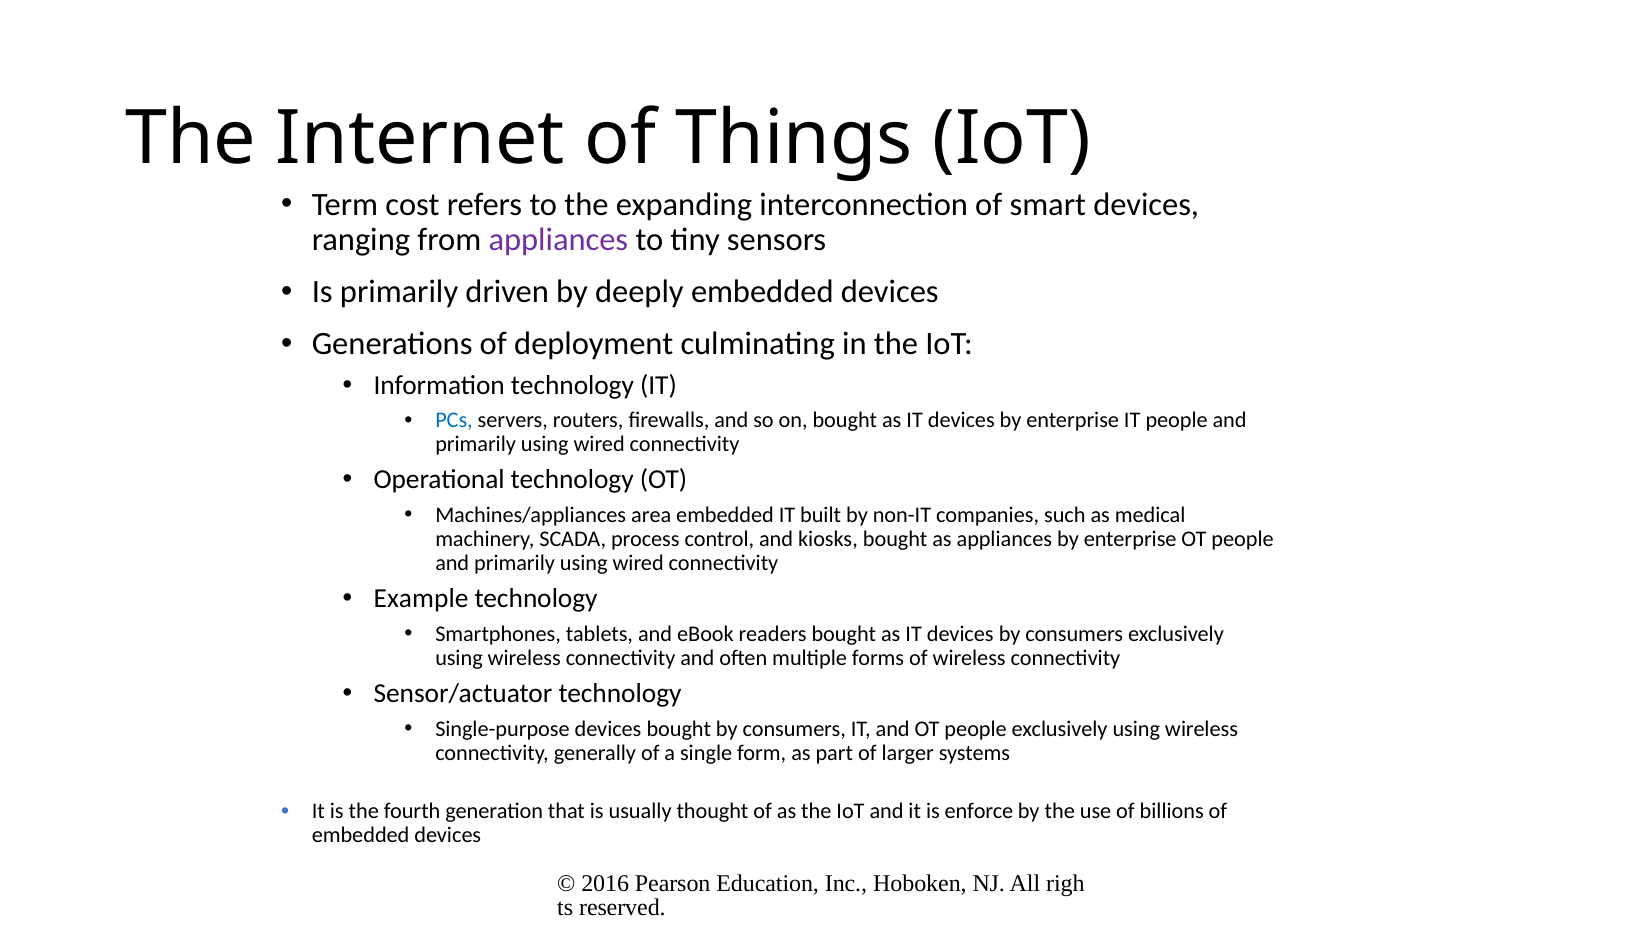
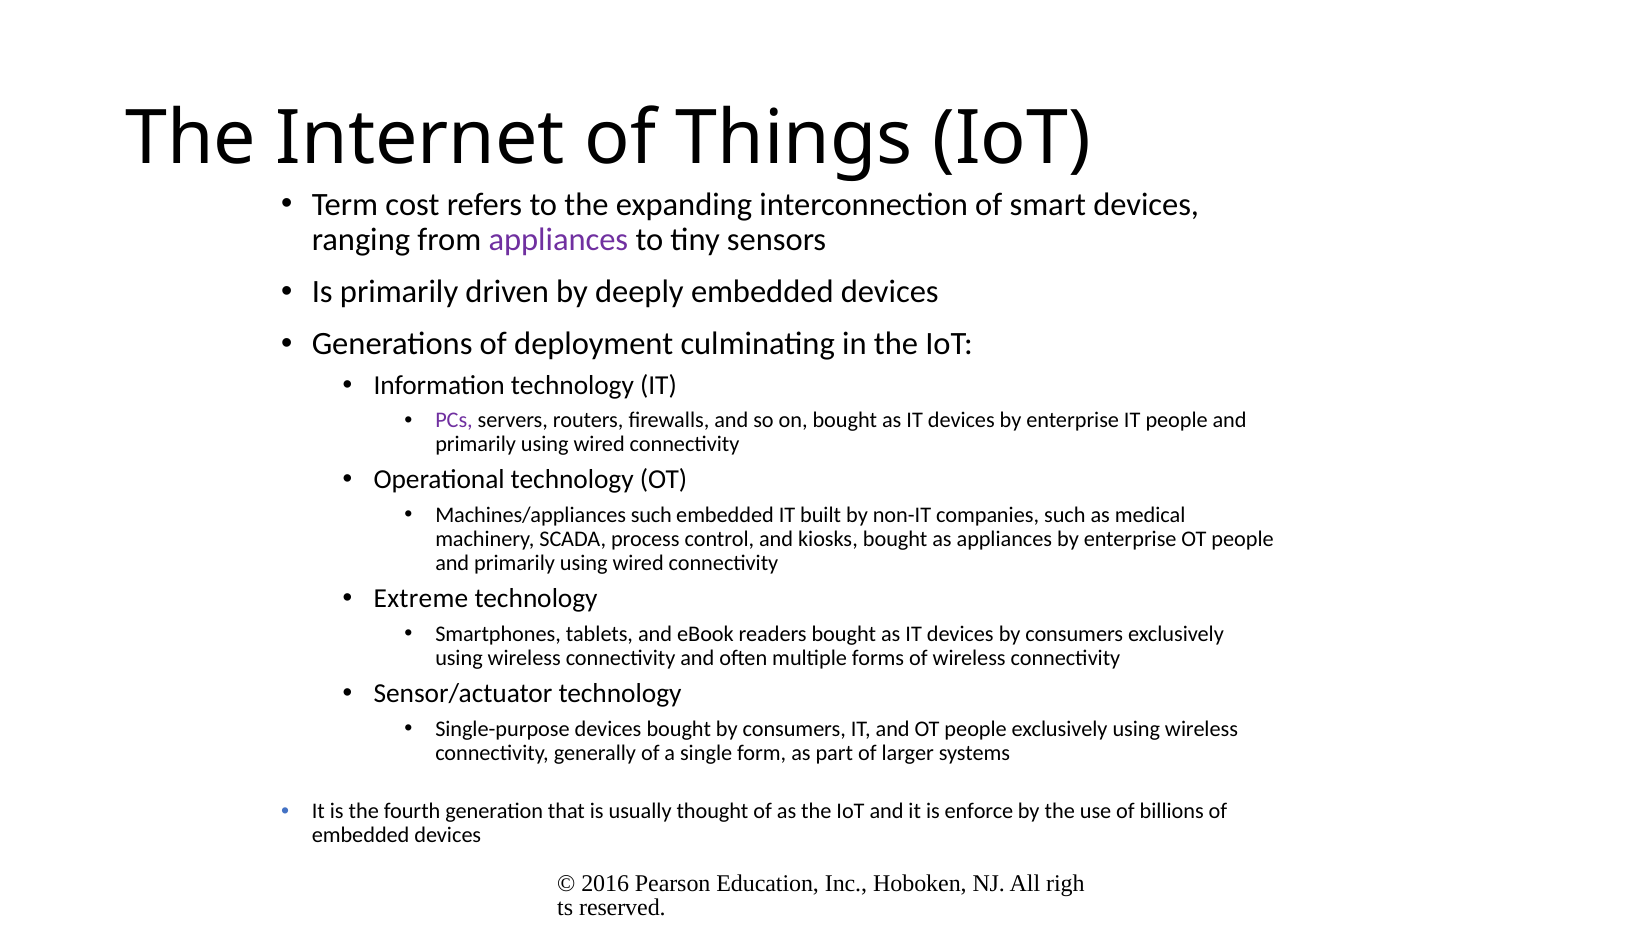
PCs colour: blue -> purple
Machines/appliances area: area -> such
Example: Example -> Extreme
